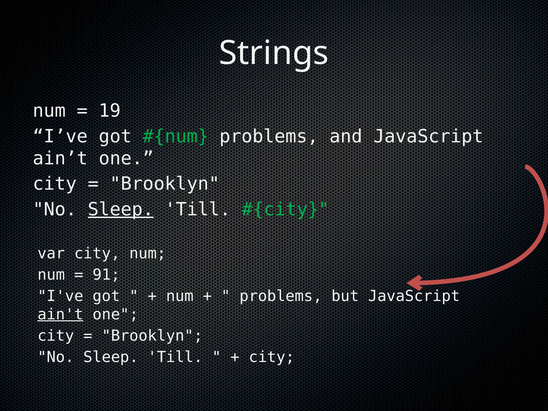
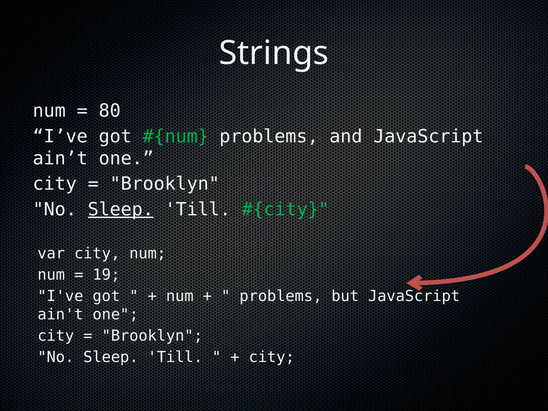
19: 19 -> 80
91: 91 -> 19
ain't underline: present -> none
